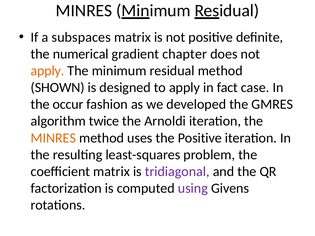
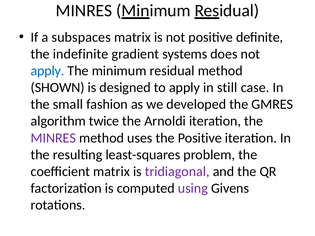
numerical: numerical -> indefinite
chapter: chapter -> systems
apply at (48, 71) colour: orange -> blue
fact: fact -> still
occur: occur -> small
MINRES at (53, 138) colour: orange -> purple
